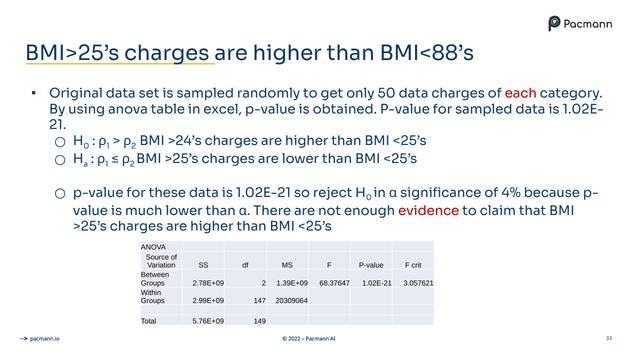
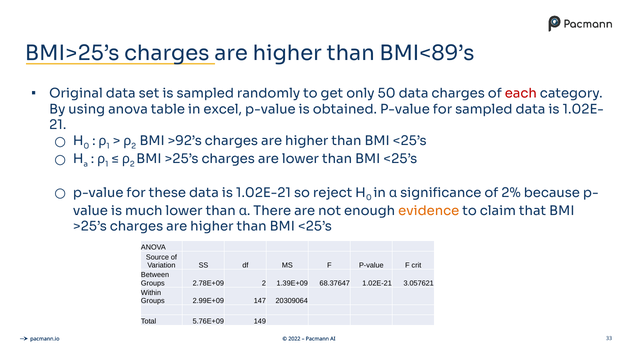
BMI<88’s: BMI<88’s -> BMI<89’s
>24’s: >24’s -> >92’s
4%: 4% -> 2%
evidence colour: red -> orange
